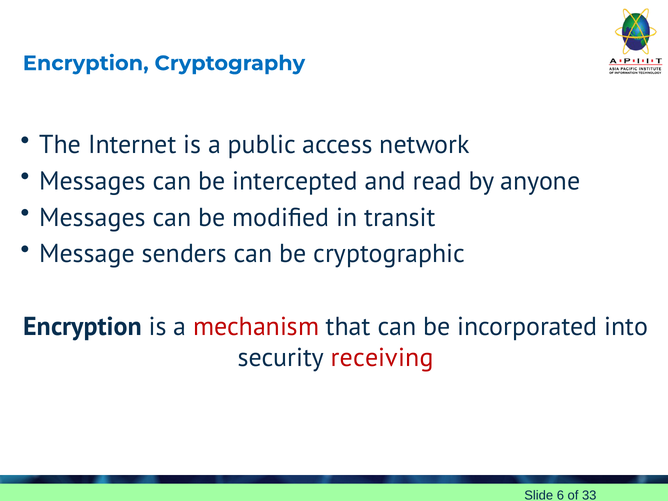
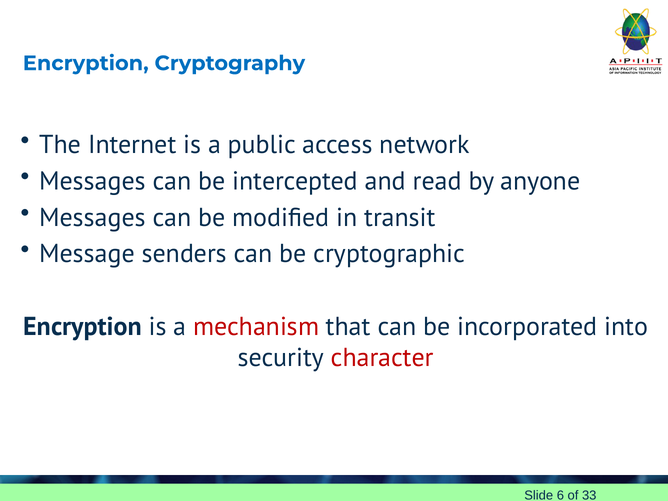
receiving: receiving -> character
